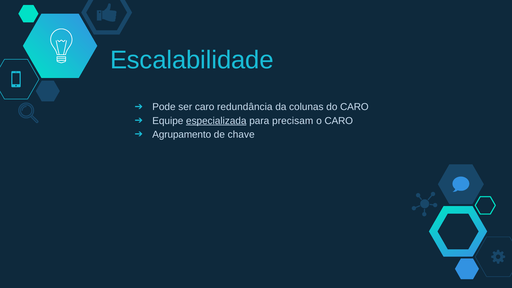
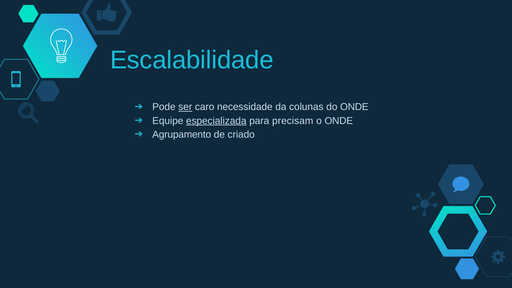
ser underline: none -> present
redundância: redundância -> necessidade
do CARO: CARO -> ONDE
o CARO: CARO -> ONDE
chave: chave -> criado
